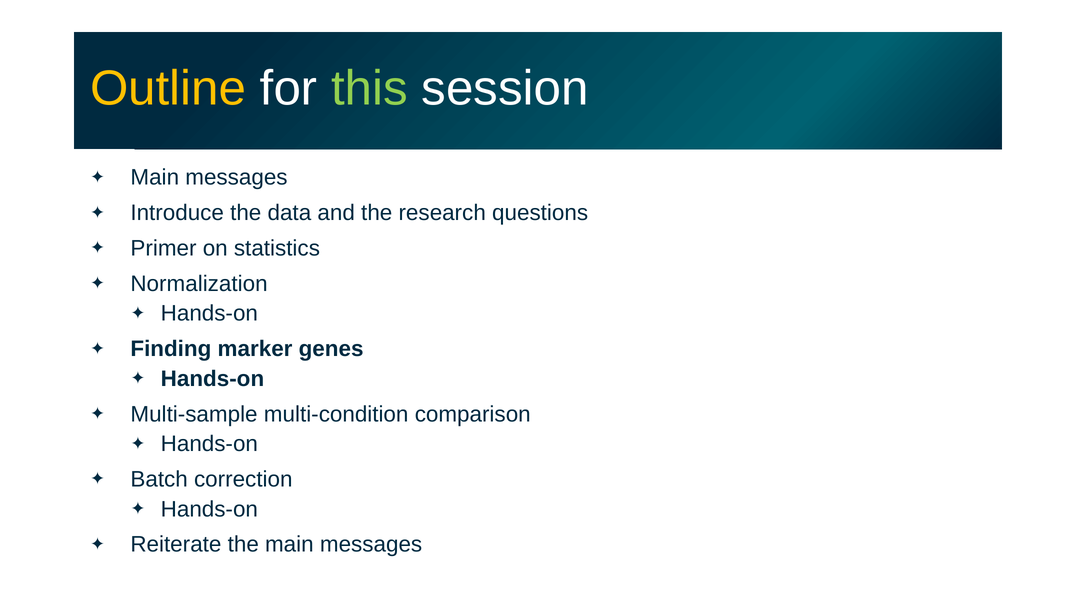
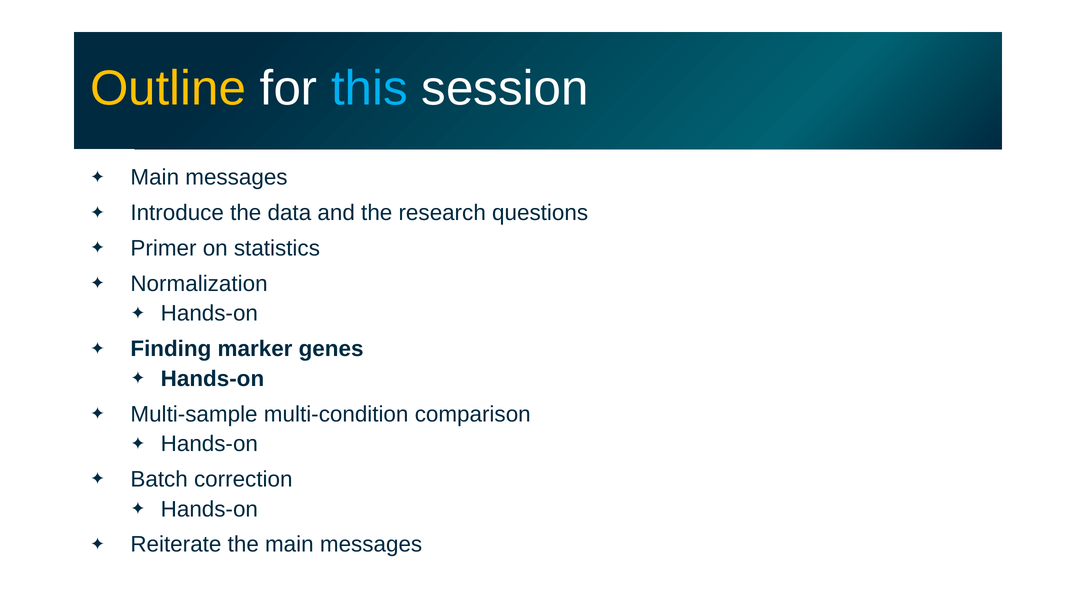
this colour: light green -> light blue
